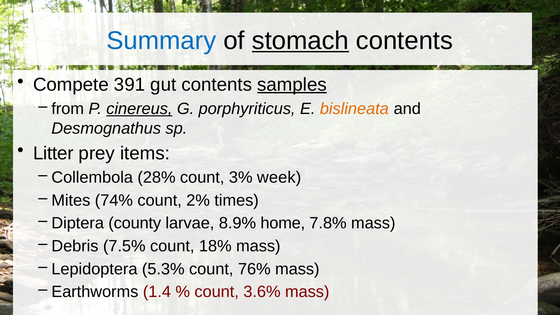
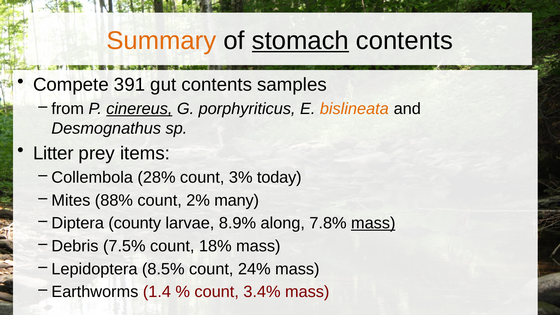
Summary colour: blue -> orange
samples underline: present -> none
week: week -> today
74%: 74% -> 88%
times: times -> many
home: home -> along
mass at (373, 223) underline: none -> present
5.3%: 5.3% -> 8.5%
76%: 76% -> 24%
3.6%: 3.6% -> 3.4%
